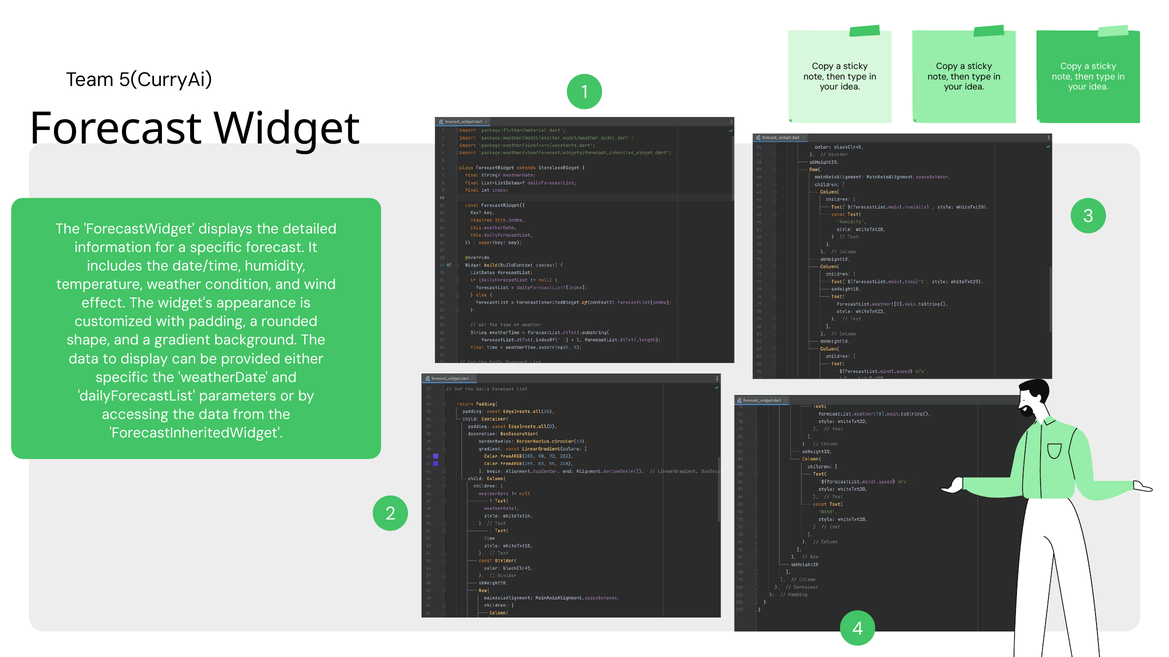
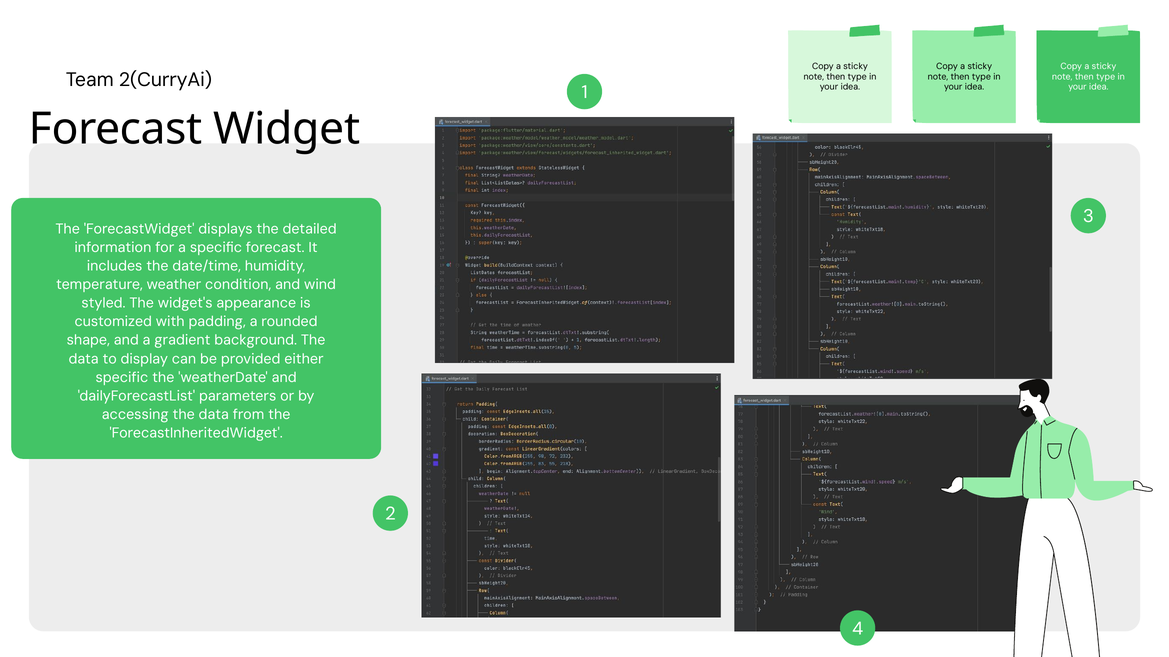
5(CurryAi: 5(CurryAi -> 2(CurryAi
effect: effect -> styled
